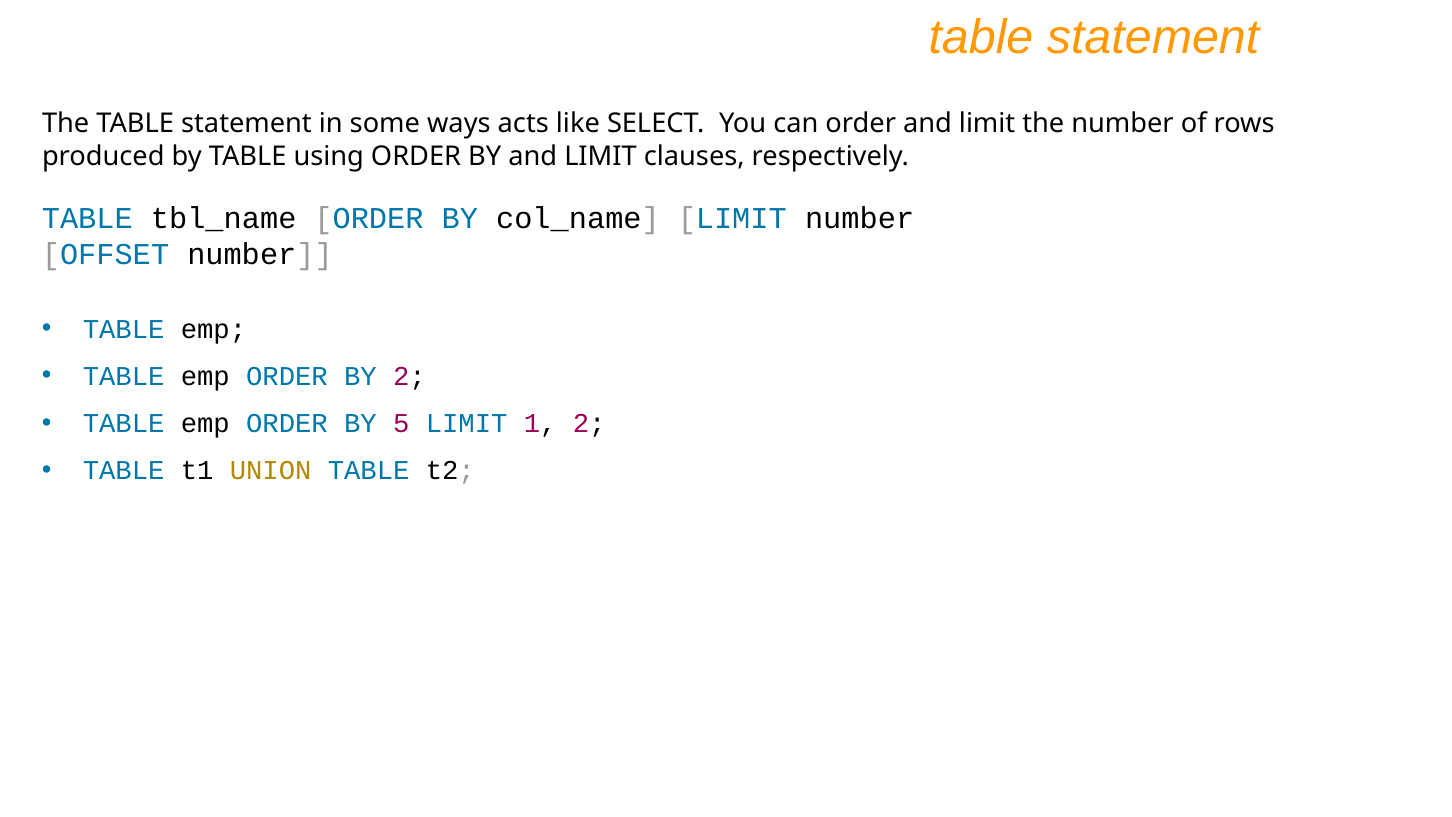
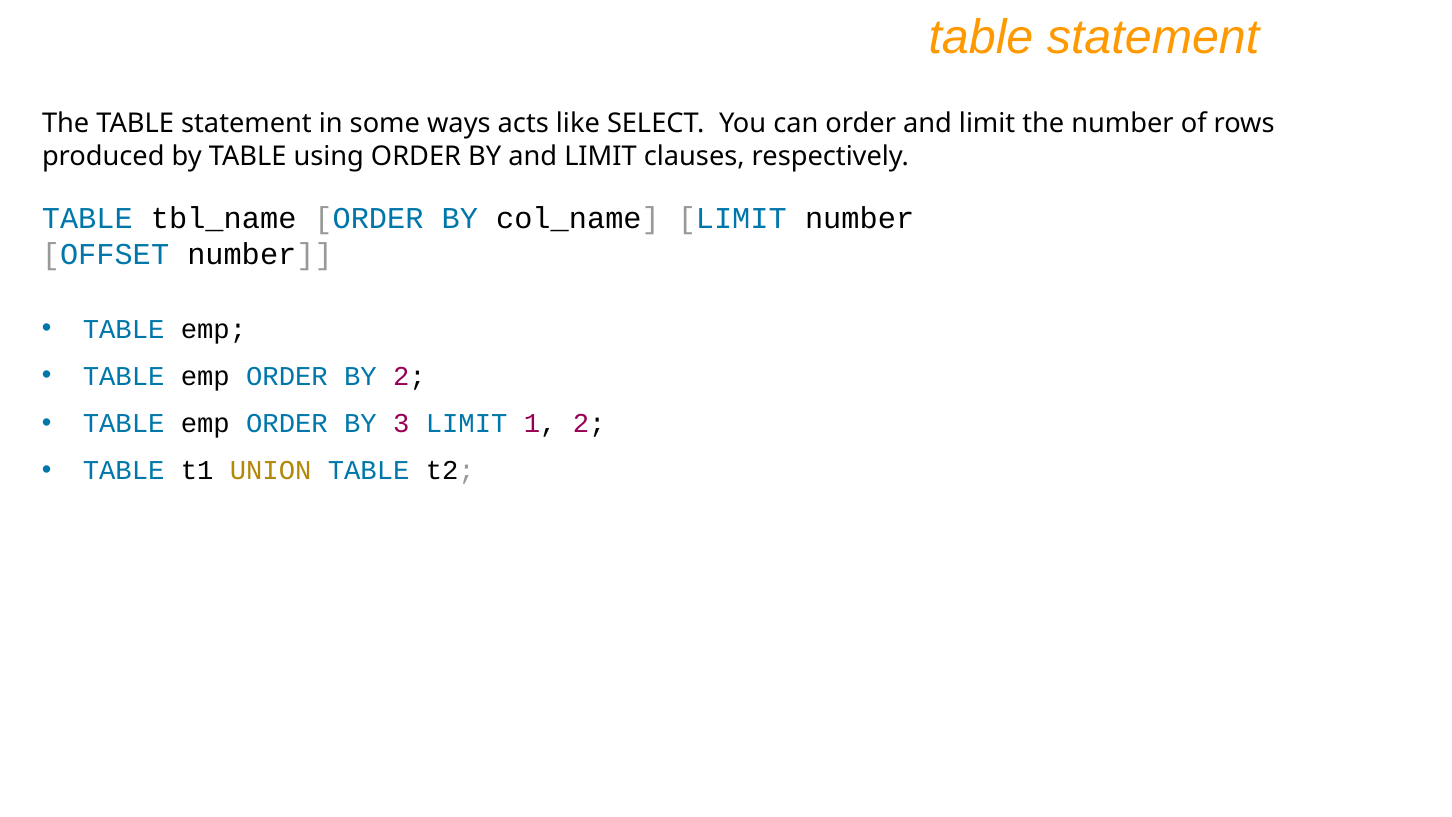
5: 5 -> 3
